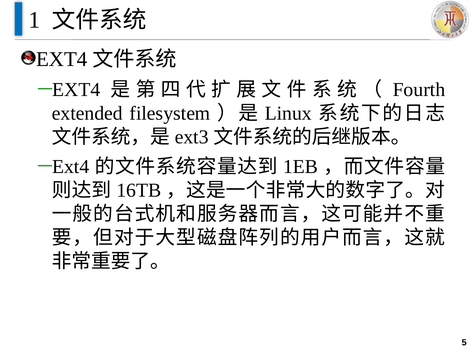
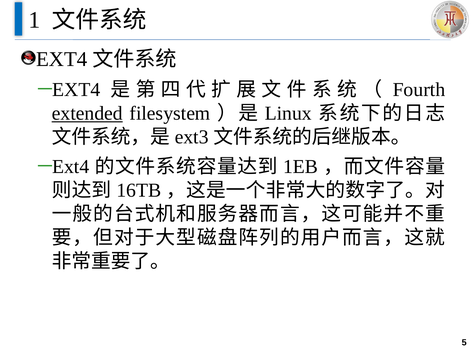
extended underline: none -> present
